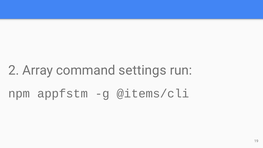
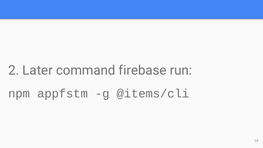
Array: Array -> Later
settings: settings -> firebase
